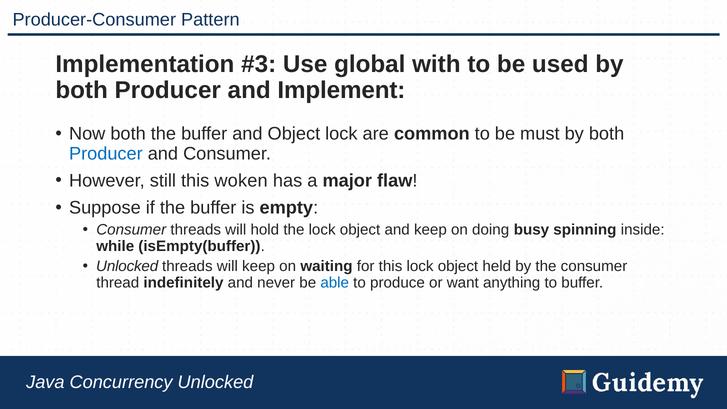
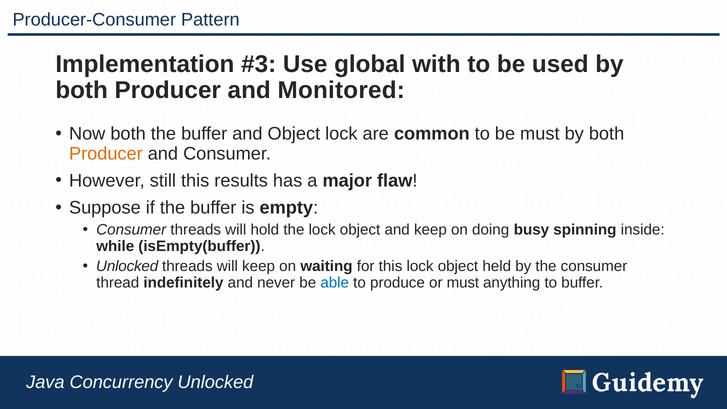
Implement: Implement -> Monitored
Producer at (106, 153) colour: blue -> orange
woken: woken -> results
or want: want -> must
